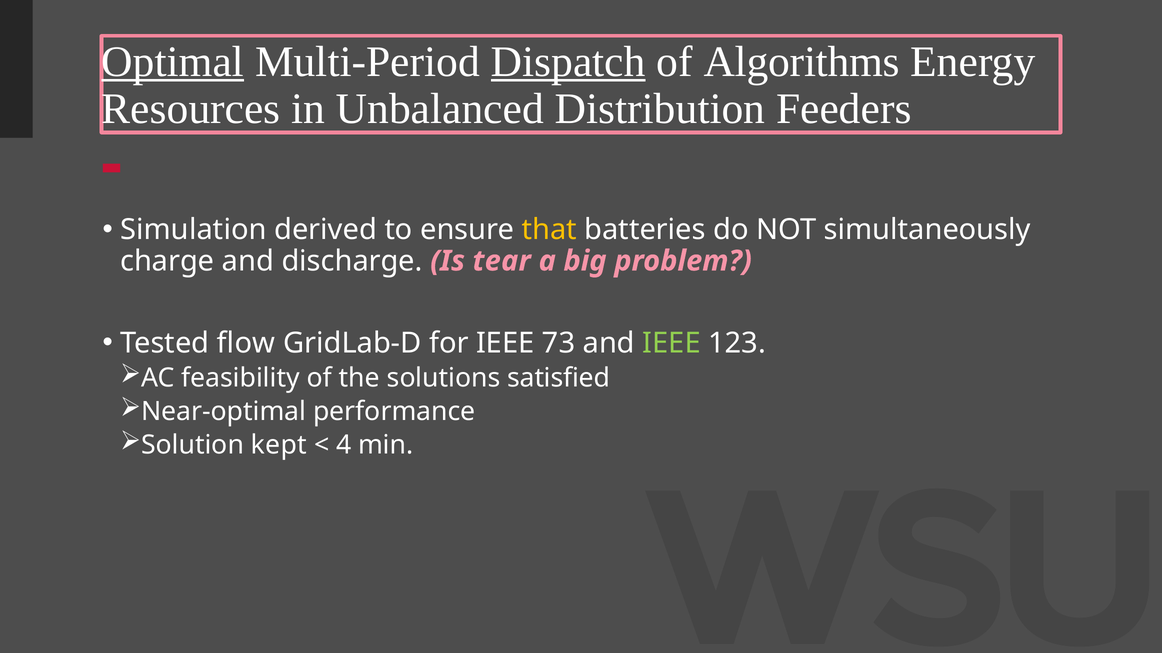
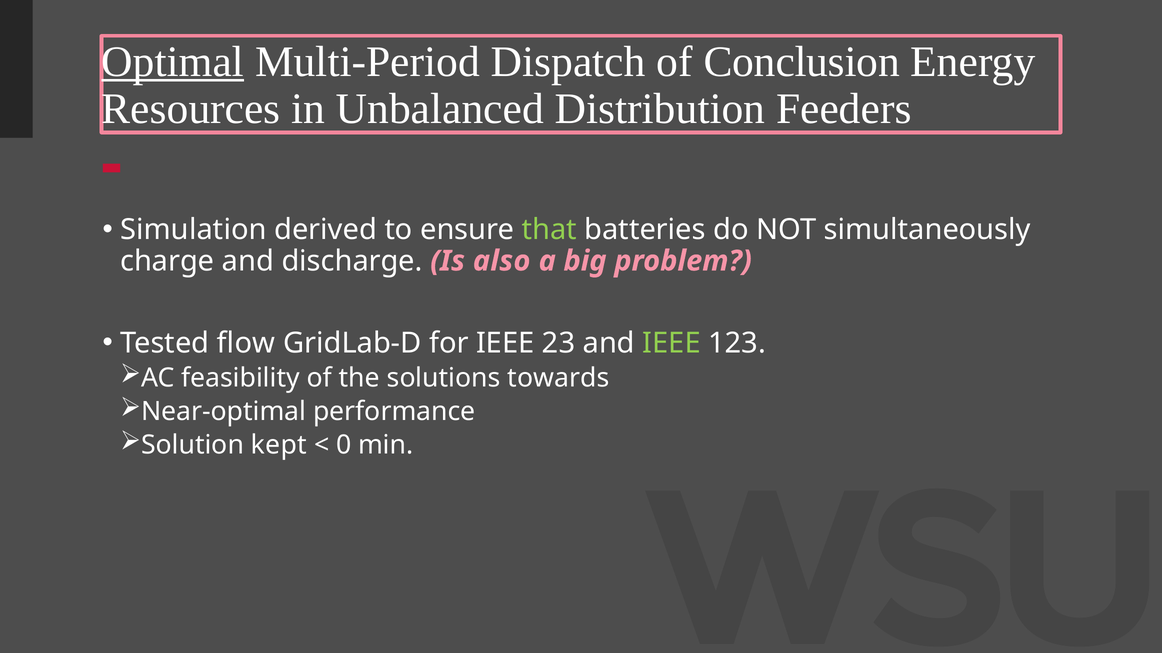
Dispatch underline: present -> none
Algorithms: Algorithms -> Conclusion
that colour: yellow -> light green
tear: tear -> also
73: 73 -> 23
satisfied: satisfied -> towards
4: 4 -> 0
